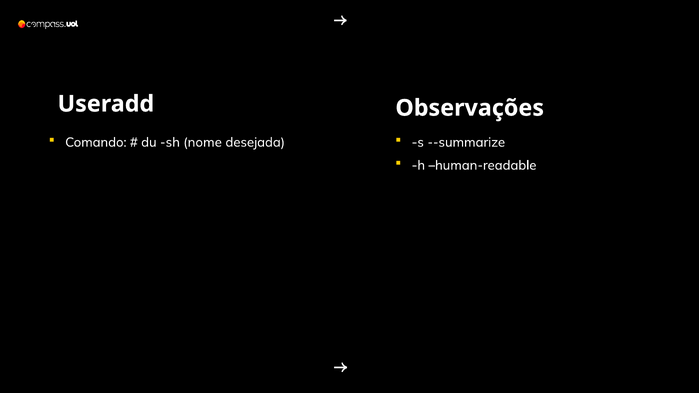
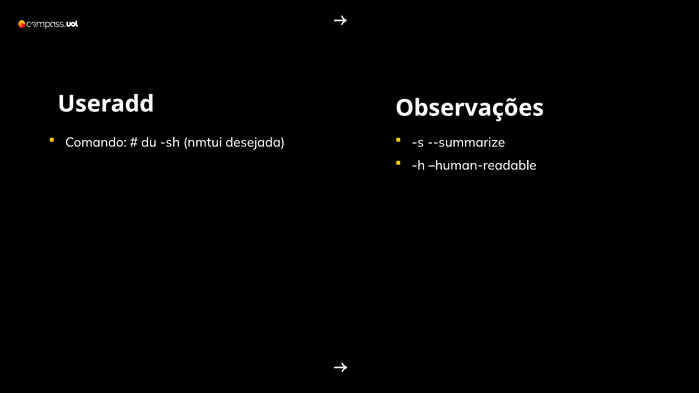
nome: nome -> nmtui
